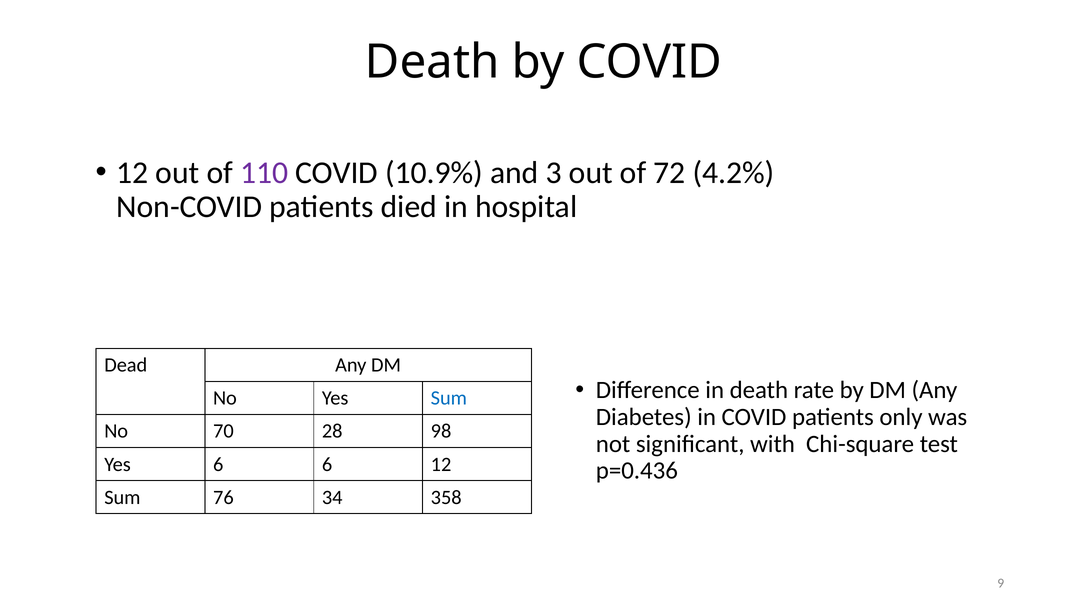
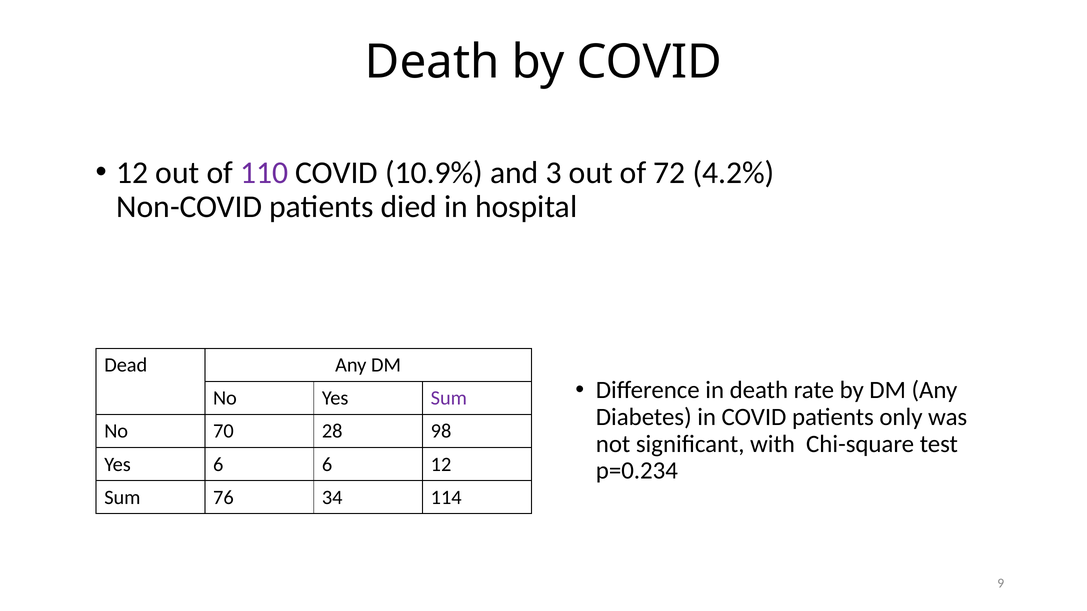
Sum at (449, 399) colour: blue -> purple
p=0.436: p=0.436 -> p=0.234
358: 358 -> 114
